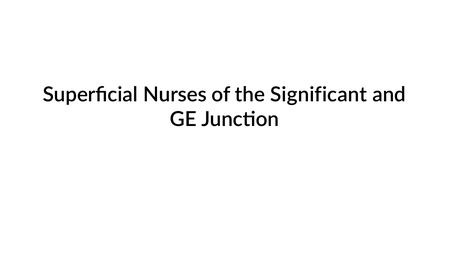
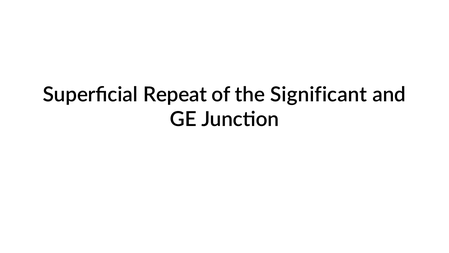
Nurses: Nurses -> Repeat
